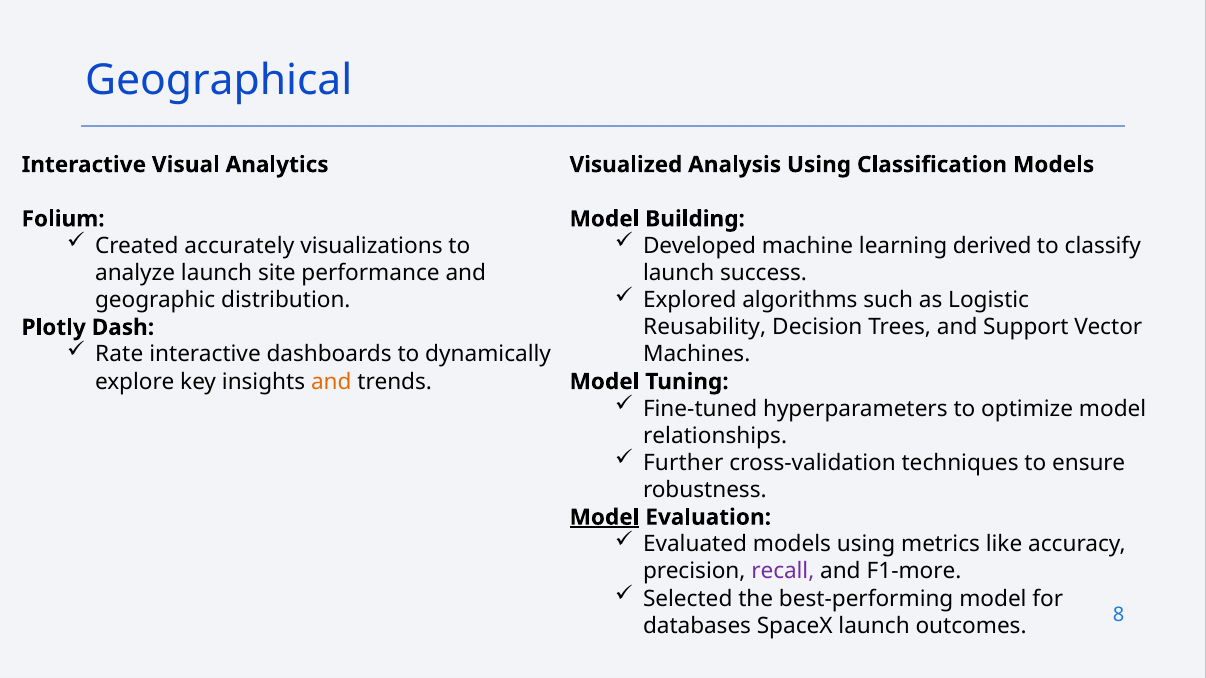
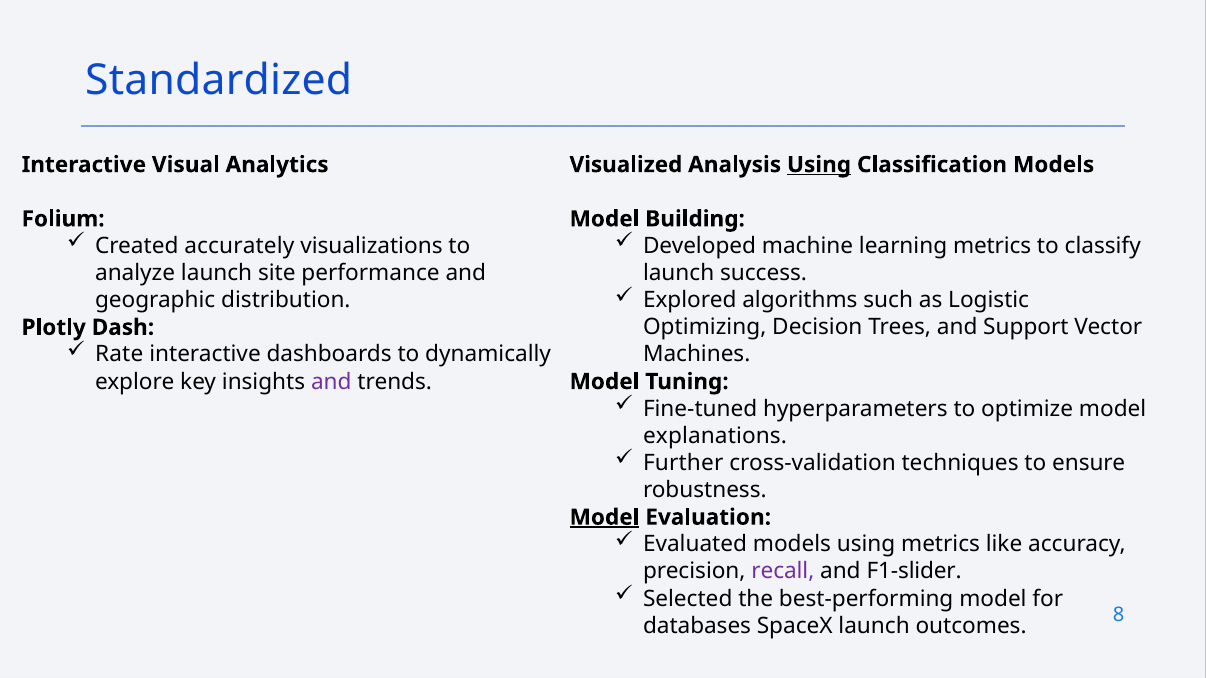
Geographical: Geographical -> Standardized
Using at (819, 165) underline: none -> present
learning derived: derived -> metrics
Reusability: Reusability -> Optimizing
and at (331, 382) colour: orange -> purple
relationships: relationships -> explanations
F1-more: F1-more -> F1-slider
